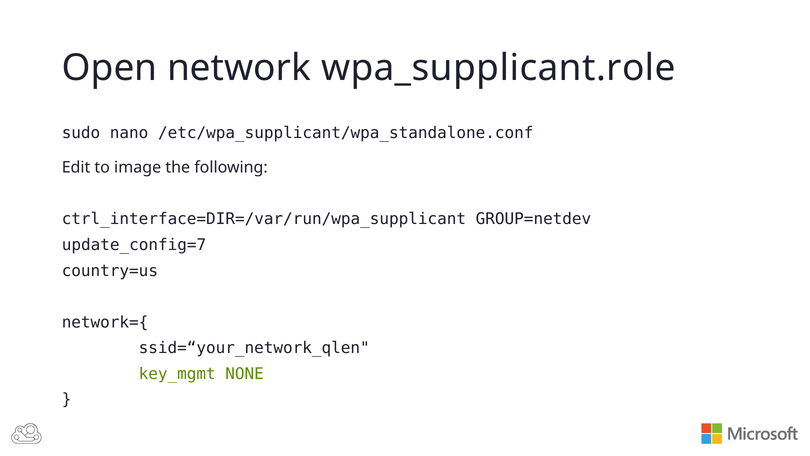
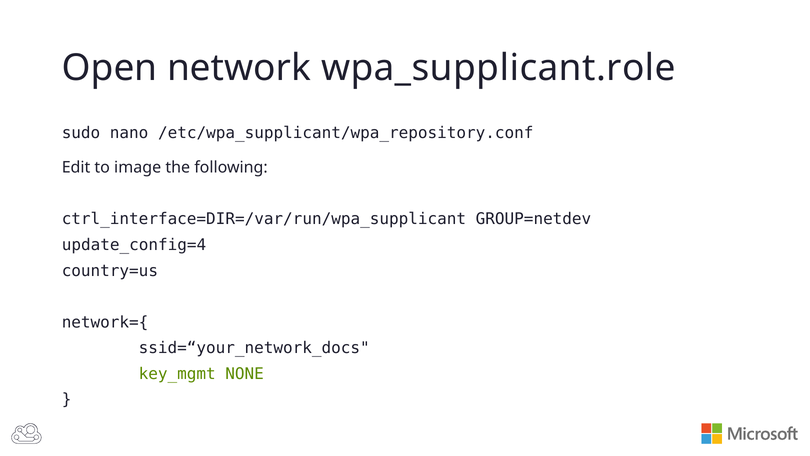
/etc/wpa_supplicant/wpa_standalone.conf: /etc/wpa_supplicant/wpa_standalone.conf -> /etc/wpa_supplicant/wpa_repository.conf
update_config=7: update_config=7 -> update_config=4
ssid=“your_network_qlen: ssid=“your_network_qlen -> ssid=“your_network_docs
